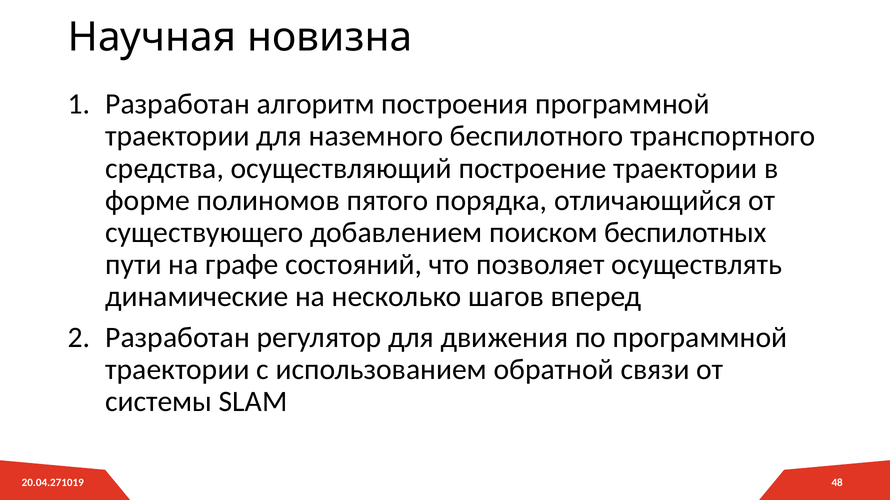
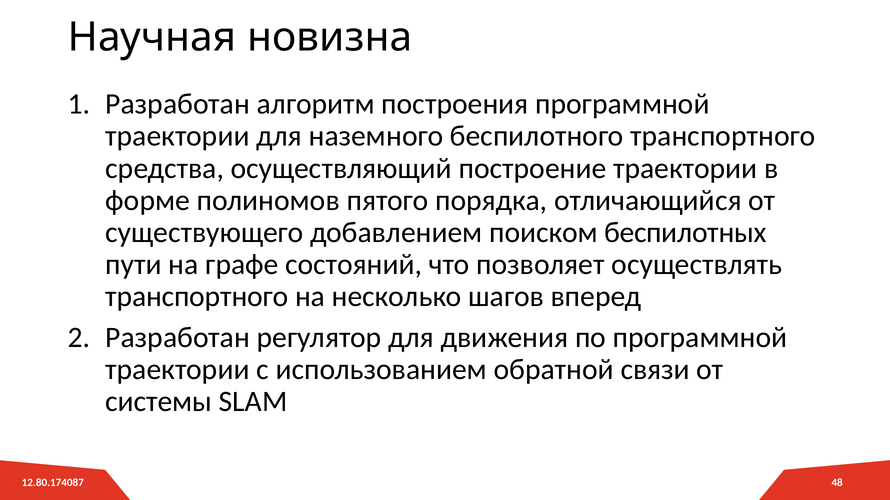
динамические at (197, 297): динамические -> транспортного
20.04.271019: 20.04.271019 -> 12.80.174087
